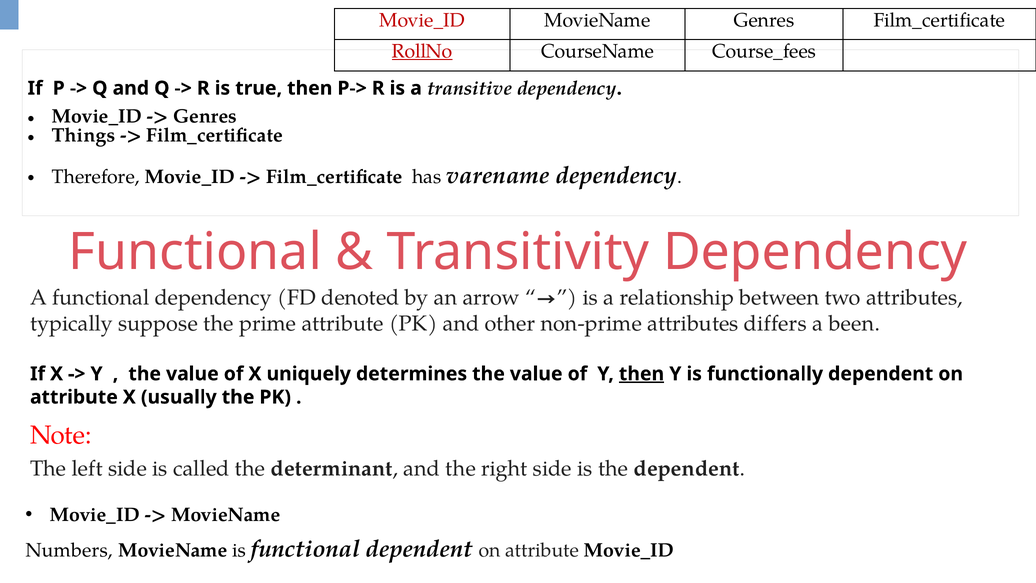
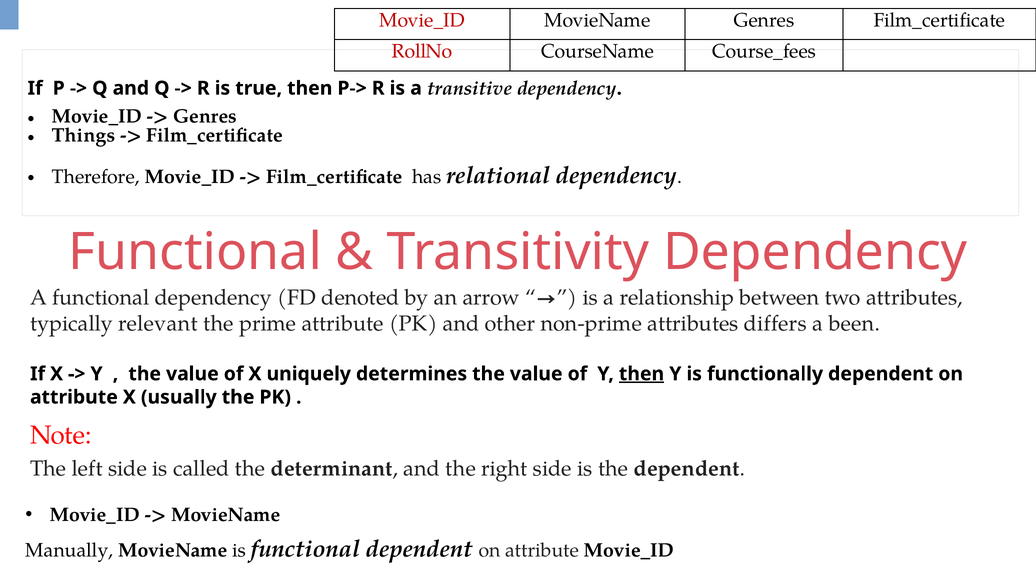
RollNo underline: present -> none
varename: varename -> relational
suppose: suppose -> relevant
Numbers: Numbers -> Manually
